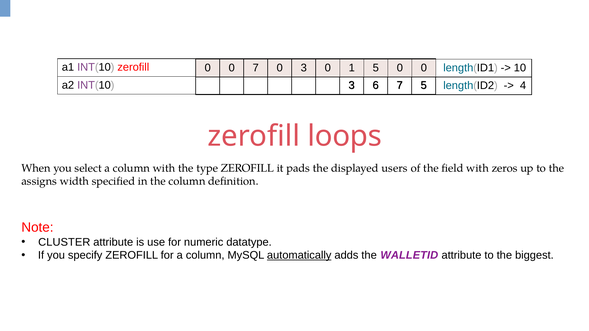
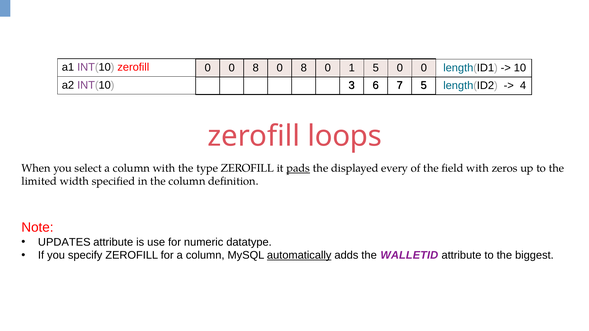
0 0 7: 7 -> 8
3 at (304, 68): 3 -> 8
pads underline: none -> present
users: users -> every
assigns: assigns -> limited
CLUSTER: CLUSTER -> UPDATES
